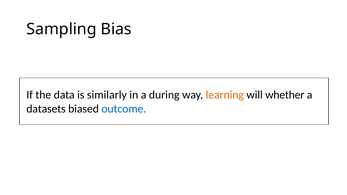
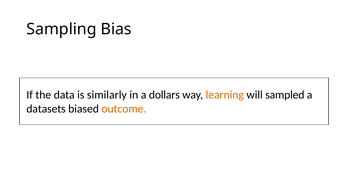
during: during -> dollars
whether: whether -> sampled
outcome colour: blue -> orange
